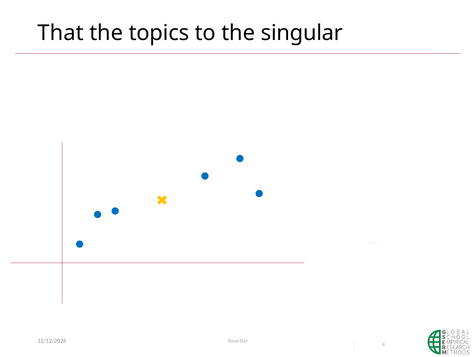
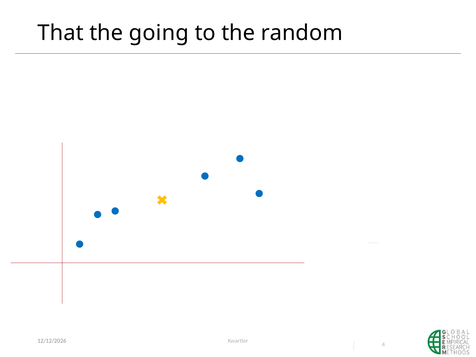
topics: topics -> going
singular: singular -> random
